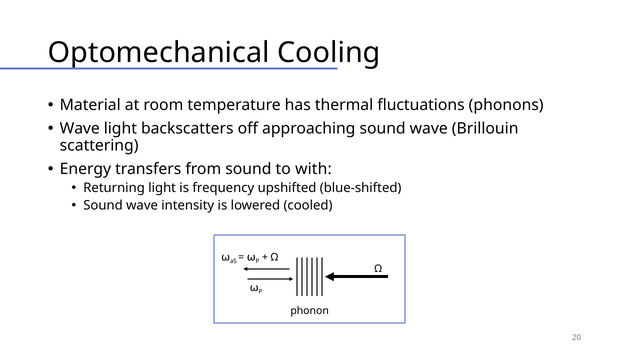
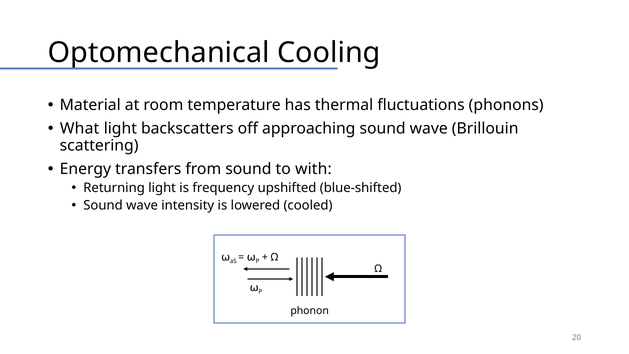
Wave at (80, 128): Wave -> What
